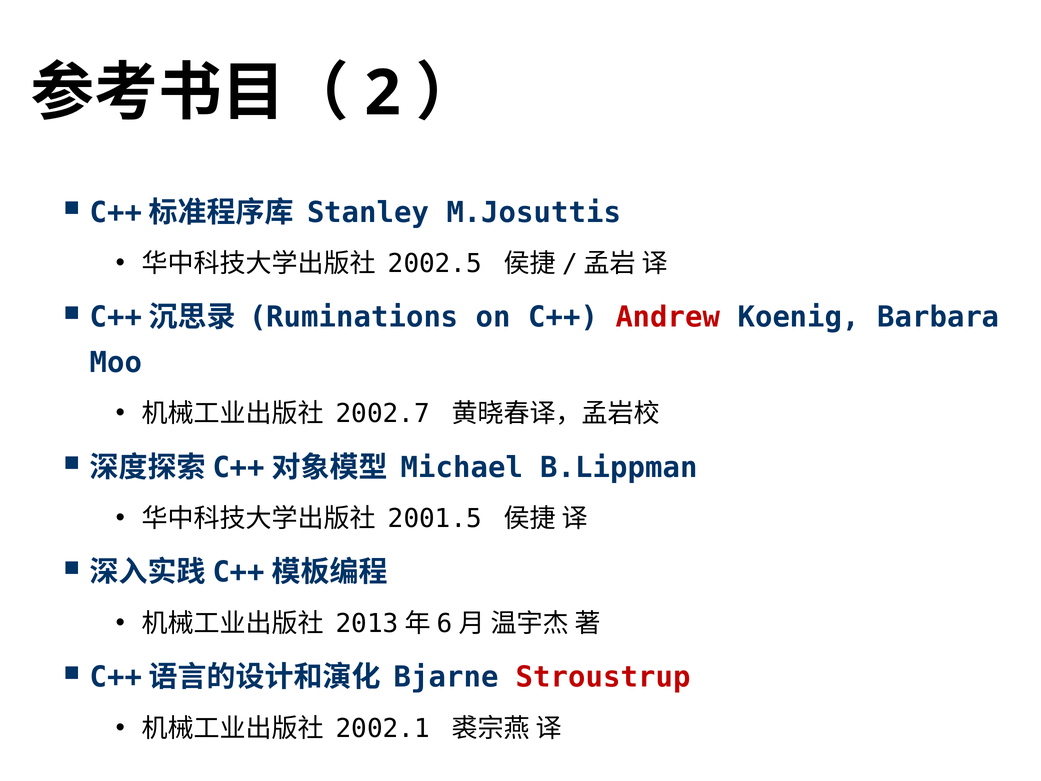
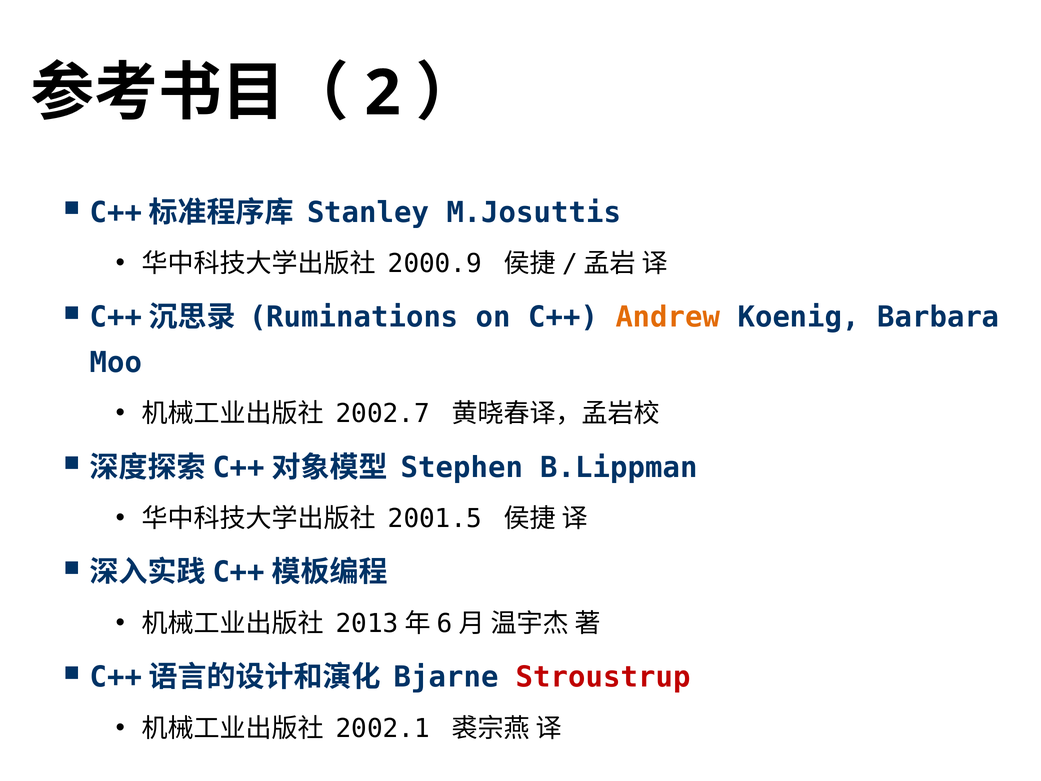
2002.5: 2002.5 -> 2000.9
Andrew colour: red -> orange
Michael: Michael -> Stephen
